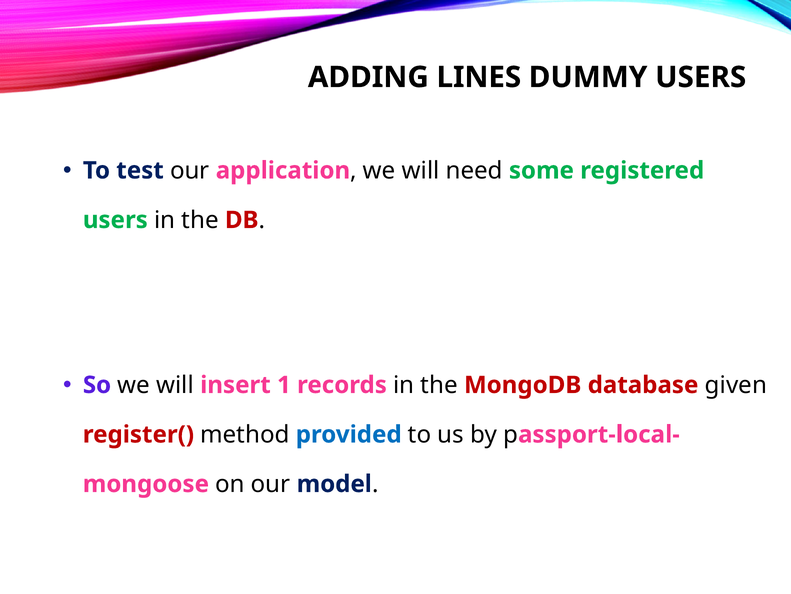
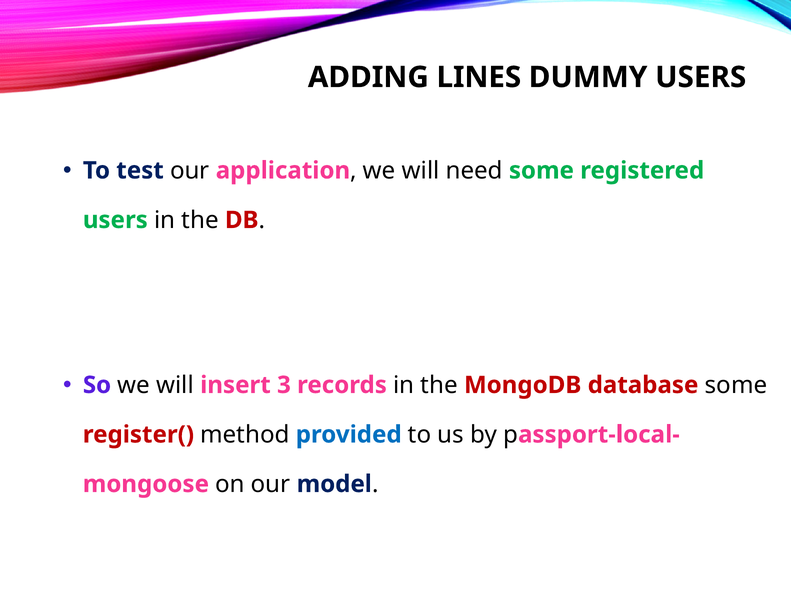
1: 1 -> 3
database given: given -> some
